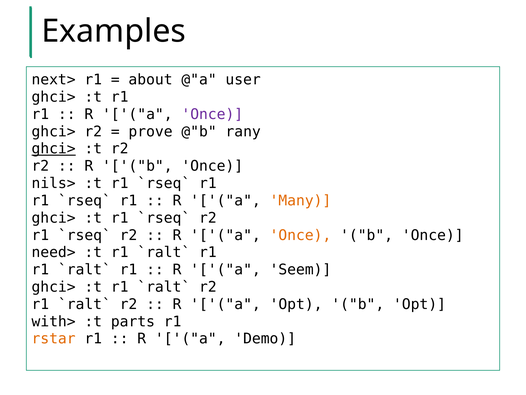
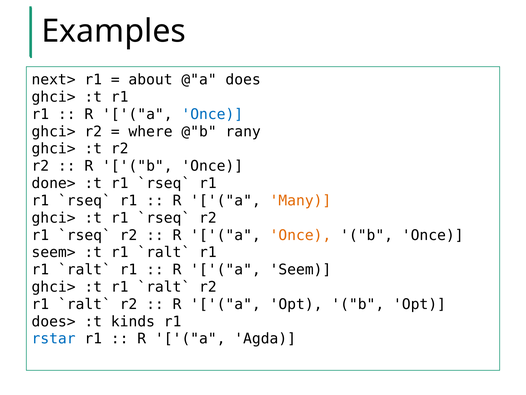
user: user -> does
Once at (212, 114) colour: purple -> blue
prove: prove -> where
ghci> at (54, 149) underline: present -> none
nils>: nils> -> done>
need>: need> -> seem>
with>: with> -> does>
parts: parts -> kinds
rstar colour: orange -> blue
Demo: Demo -> Agda
